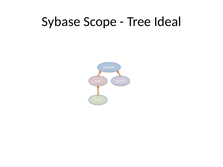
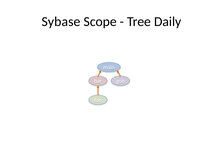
Ideal: Ideal -> Daily
